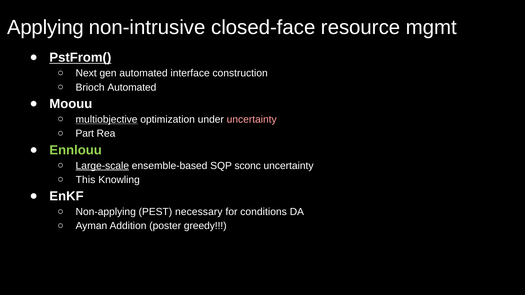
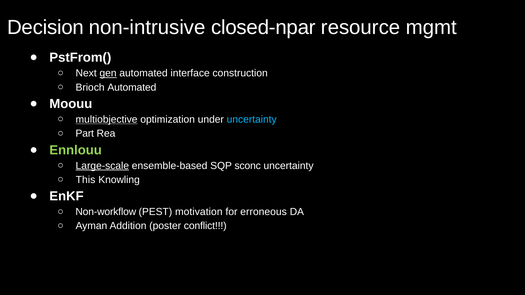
Applying: Applying -> Decision
closed-face: closed-face -> closed-npar
PstFrom( underline: present -> none
gen underline: none -> present
uncertainty at (252, 120) colour: pink -> light blue
Non-applying: Non-applying -> Non-workflow
necessary: necessary -> motivation
conditions: conditions -> erroneous
greedy: greedy -> conflict
